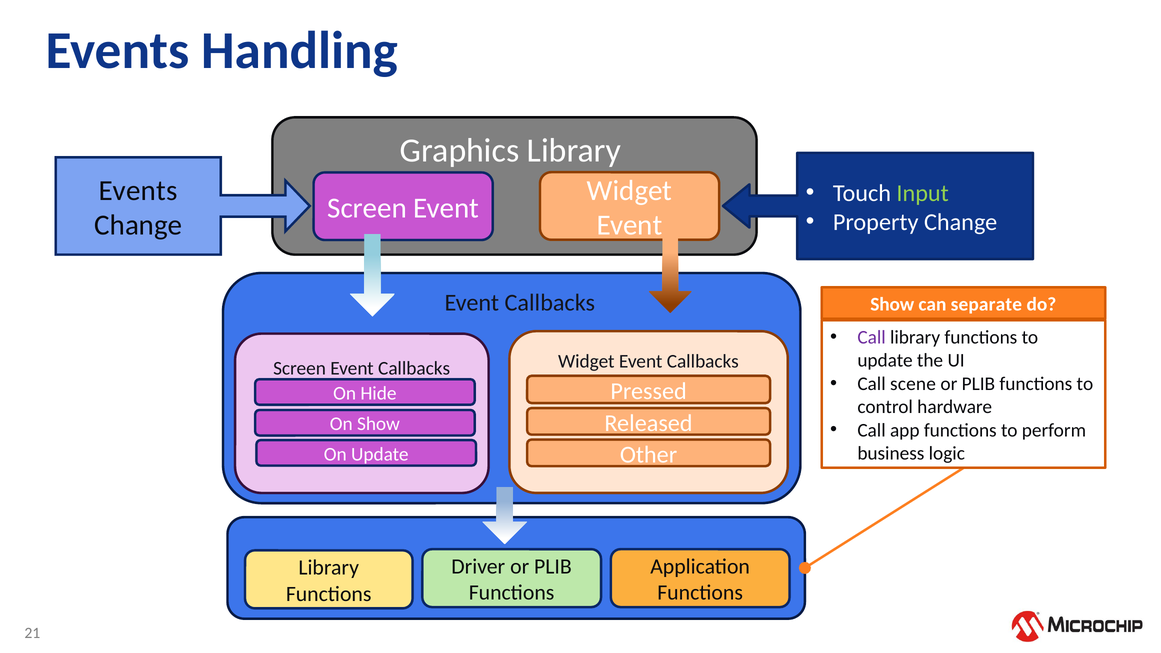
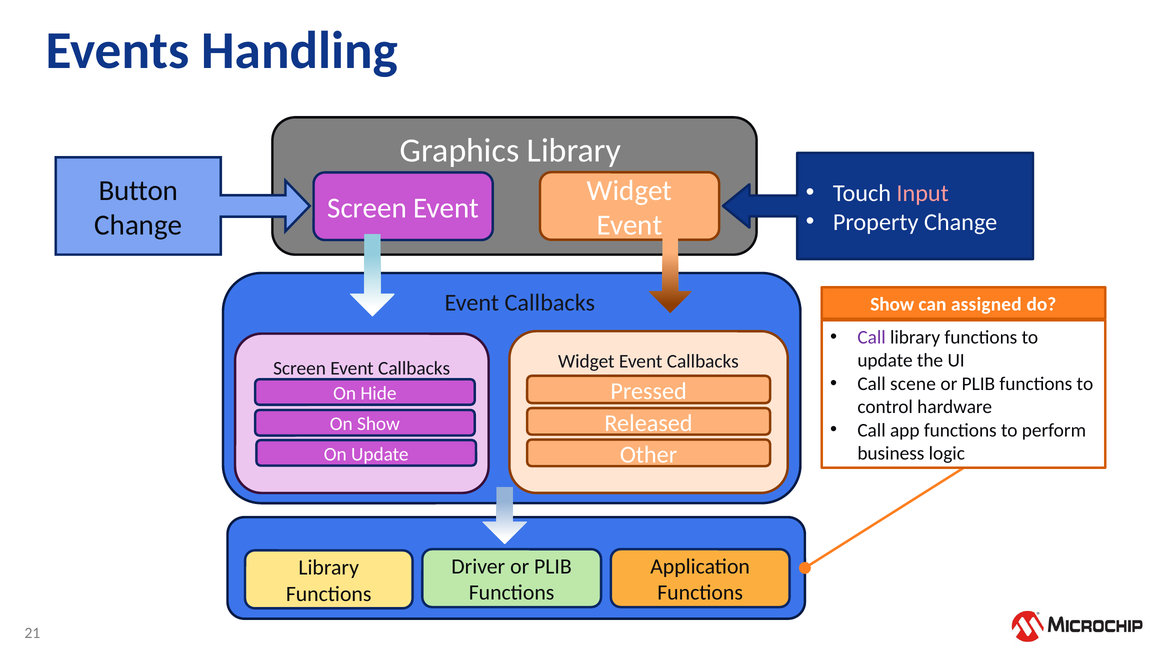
Events at (138, 191): Events -> Button
Input colour: light green -> pink
separate: separate -> assigned
